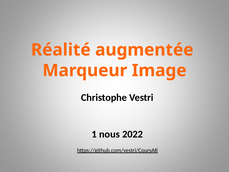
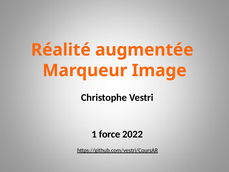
nous: nous -> force
